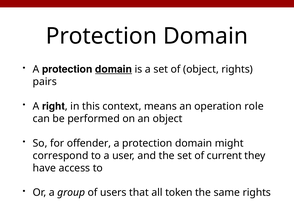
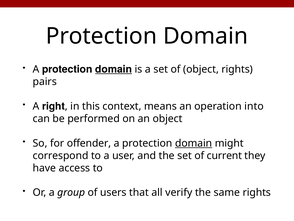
role: role -> into
domain at (194, 143) underline: none -> present
token: token -> verify
